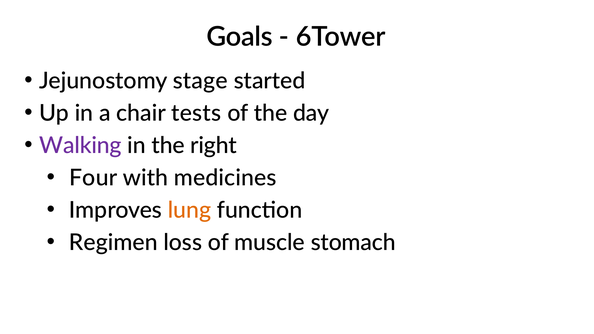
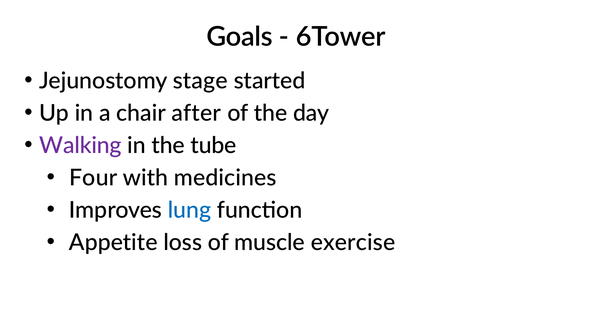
tests: tests -> after
right: right -> tube
lung colour: orange -> blue
Regimen: Regimen -> Appetite
stomach: stomach -> exercise
